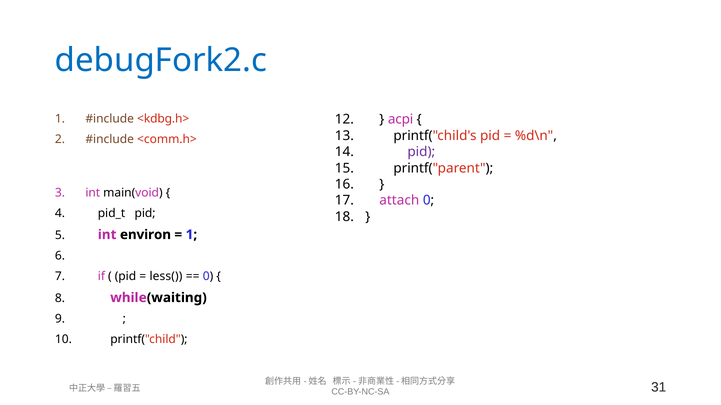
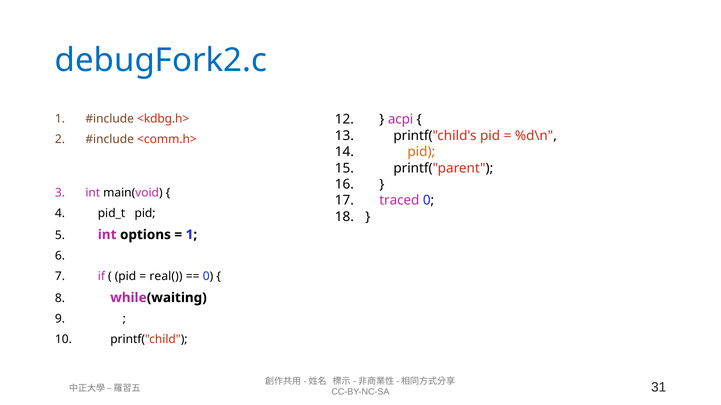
pid at (421, 152) colour: purple -> orange
attach: attach -> traced
environ: environ -> options
less(: less( -> real(
